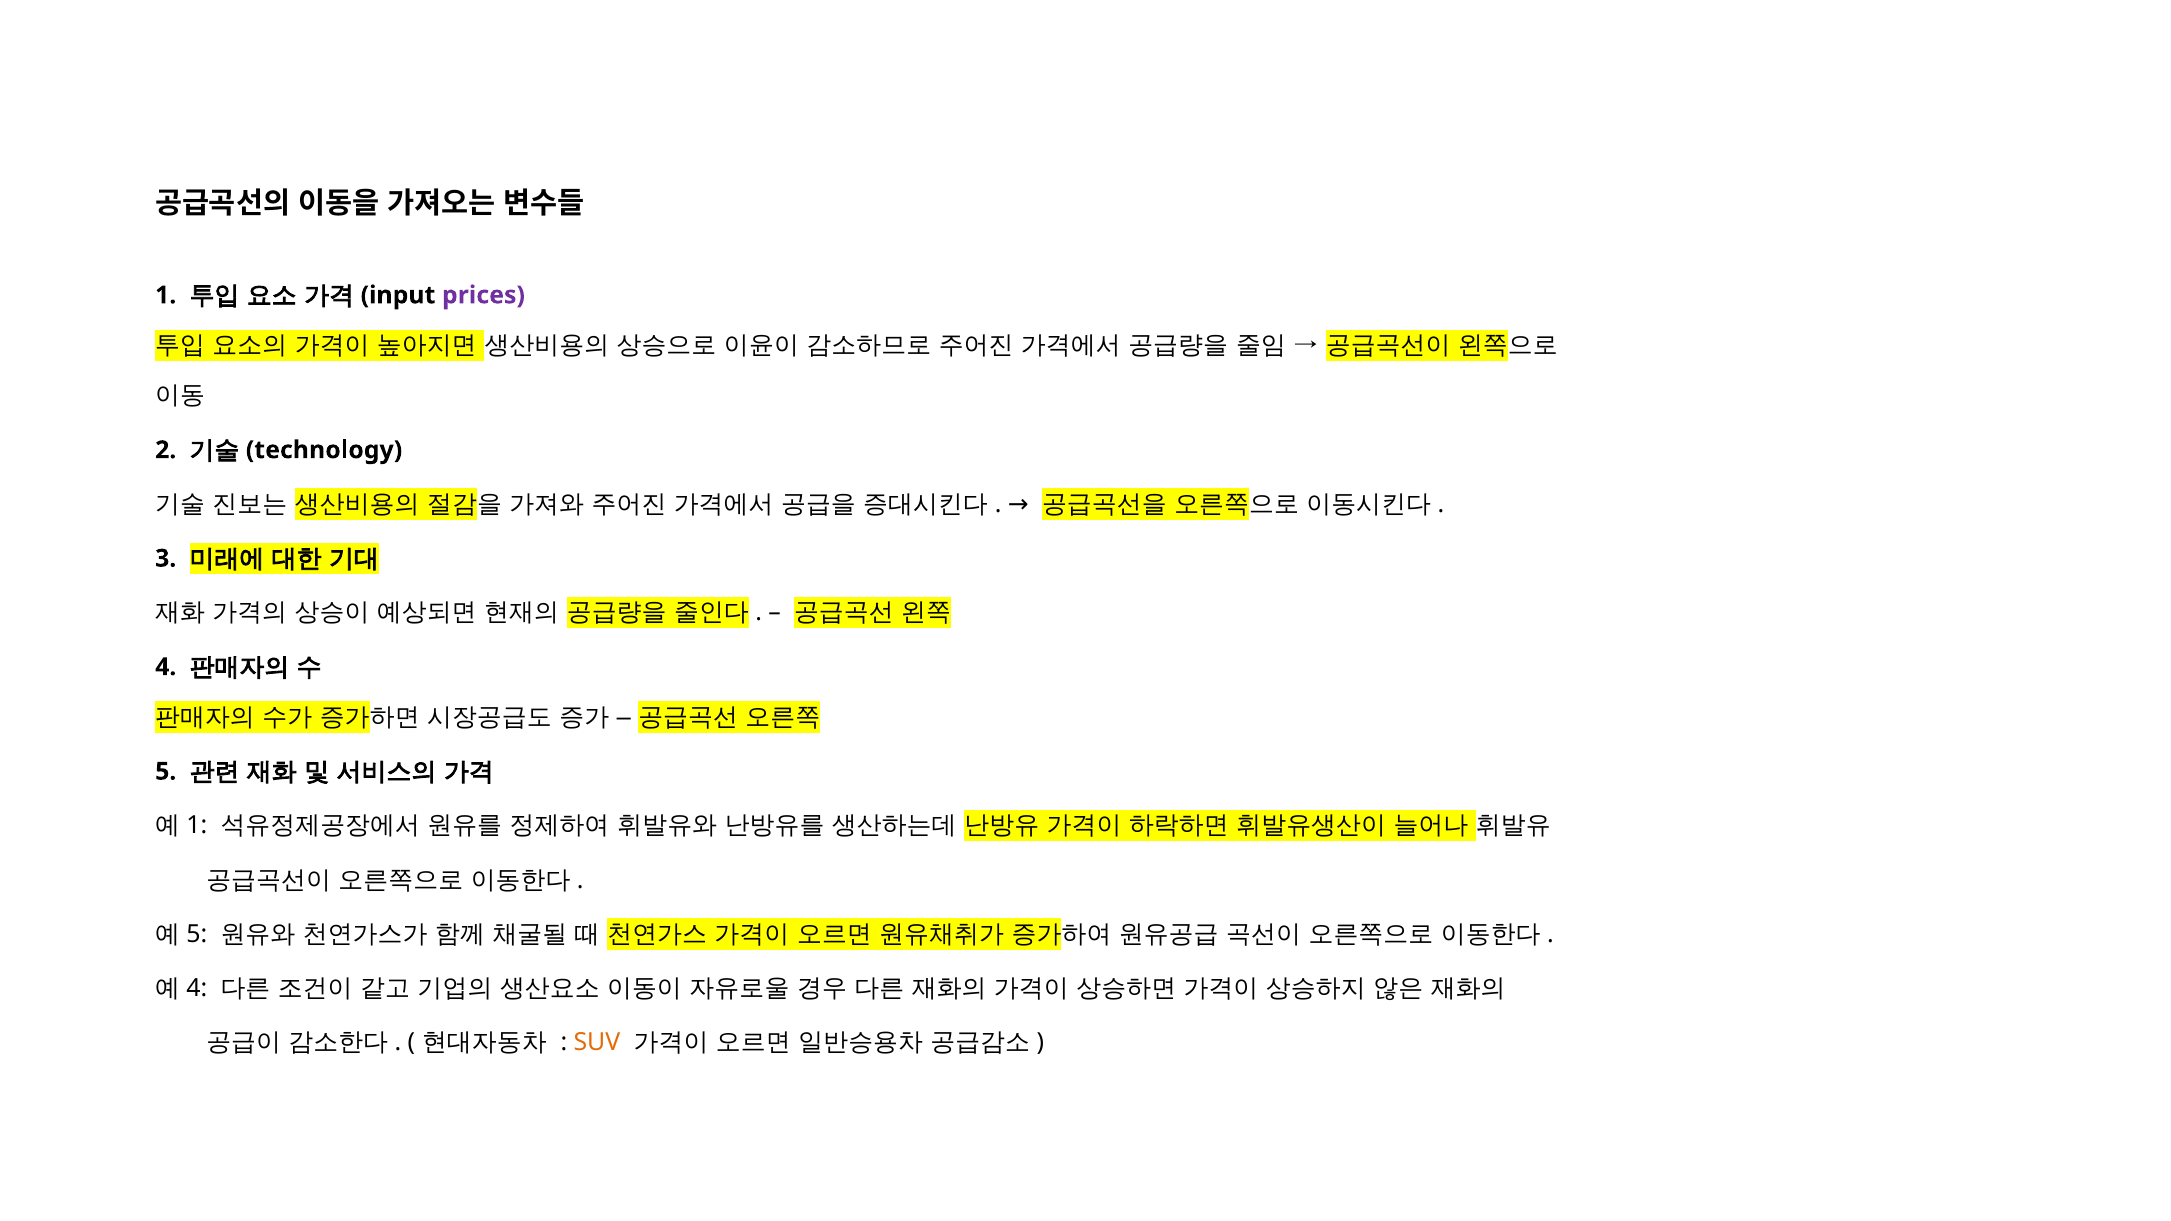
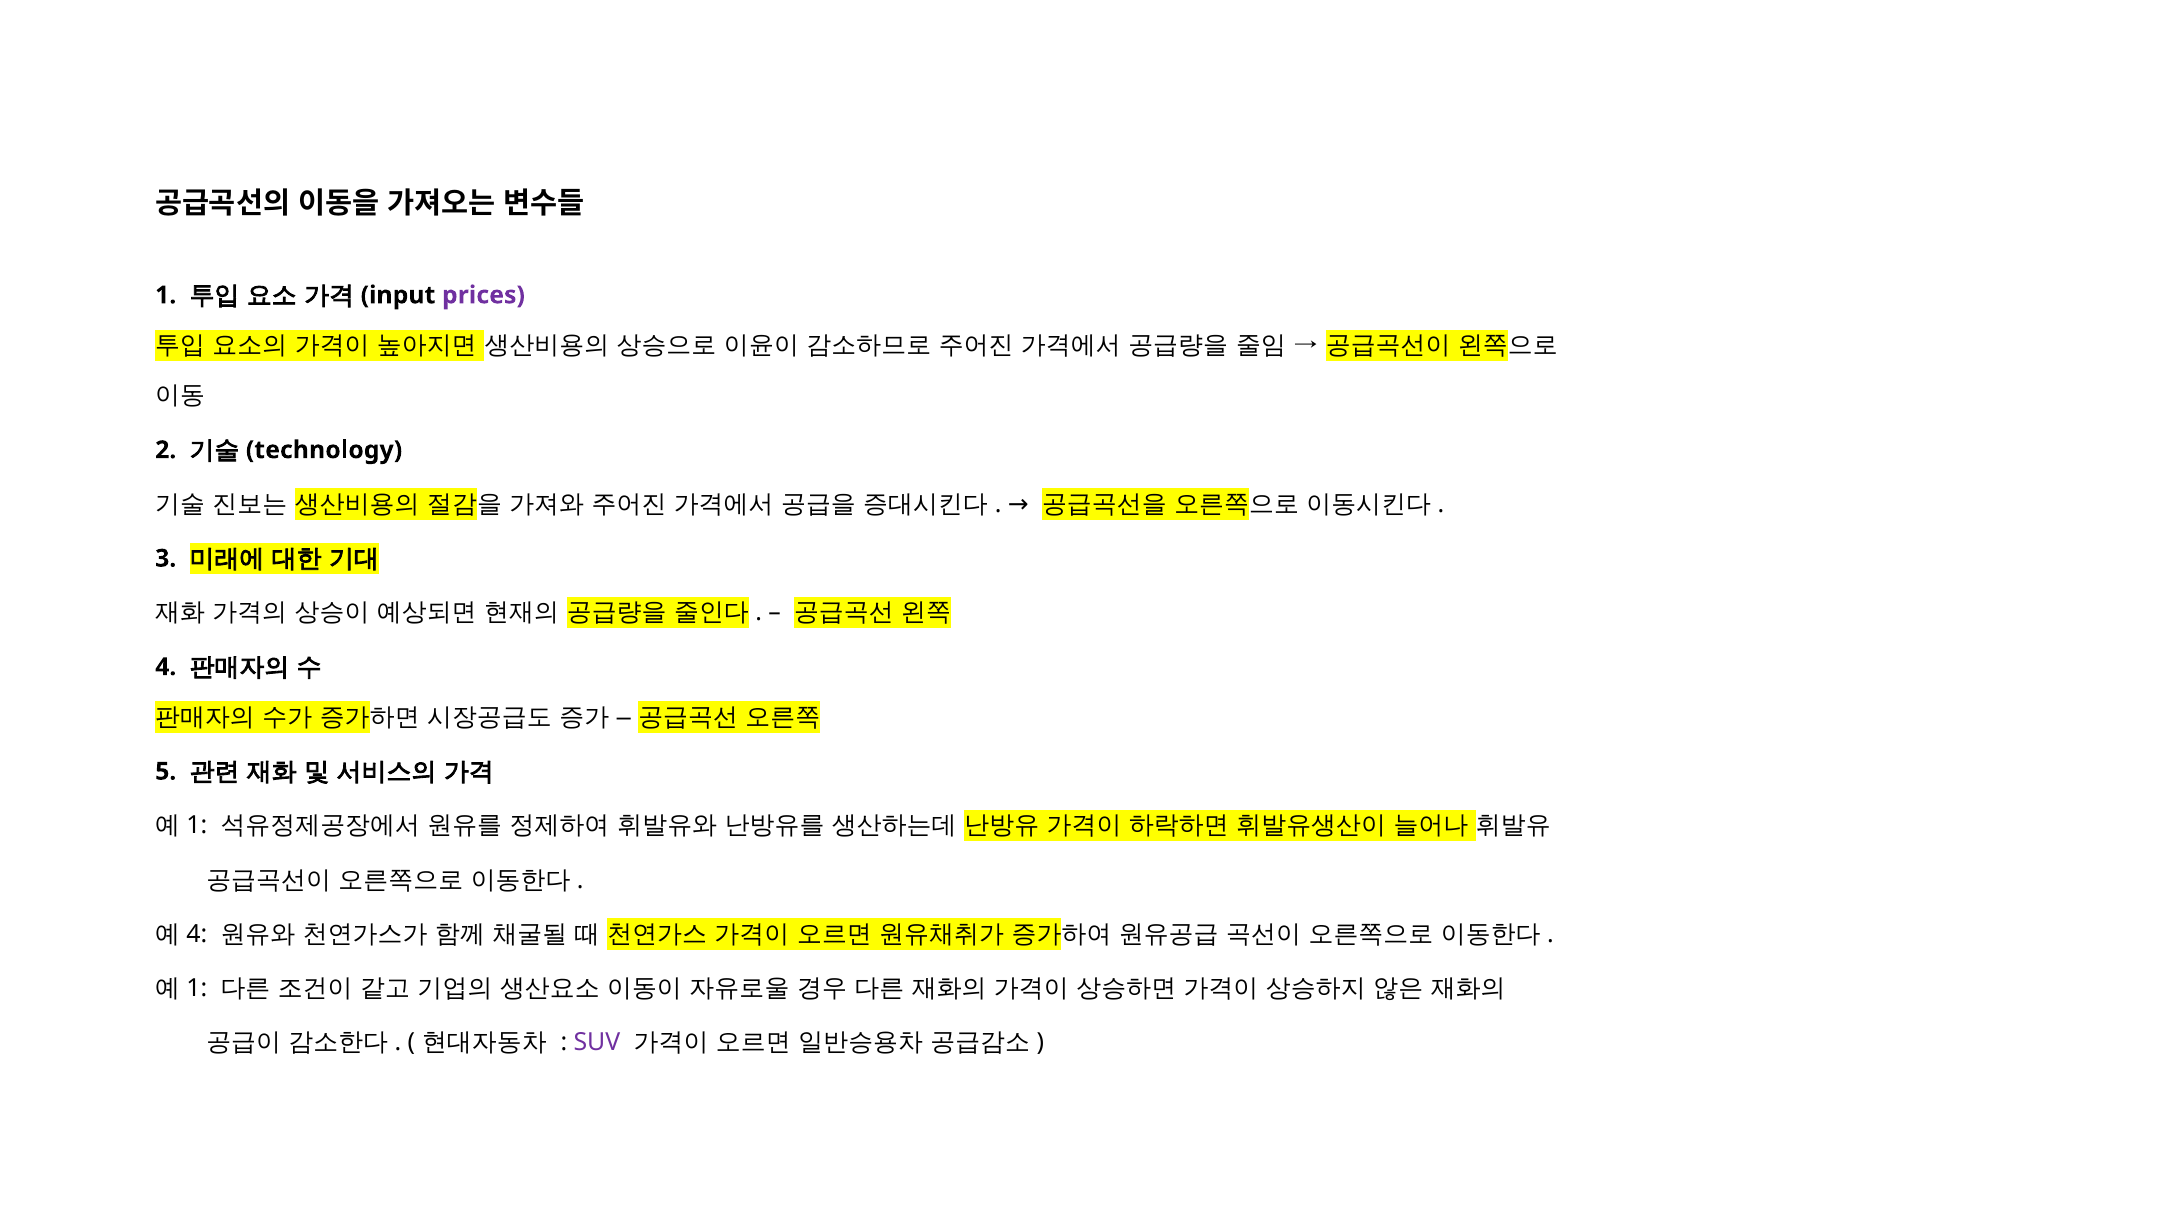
5 at (197, 934): 5 -> 4
4 at (197, 988): 4 -> 1
SUV colour: orange -> purple
